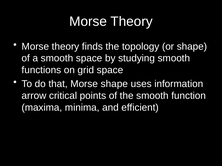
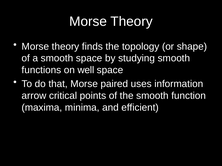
grid: grid -> well
Morse shape: shape -> paired
